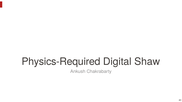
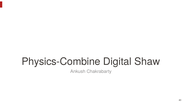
Physics-Required: Physics-Required -> Physics-Combine
